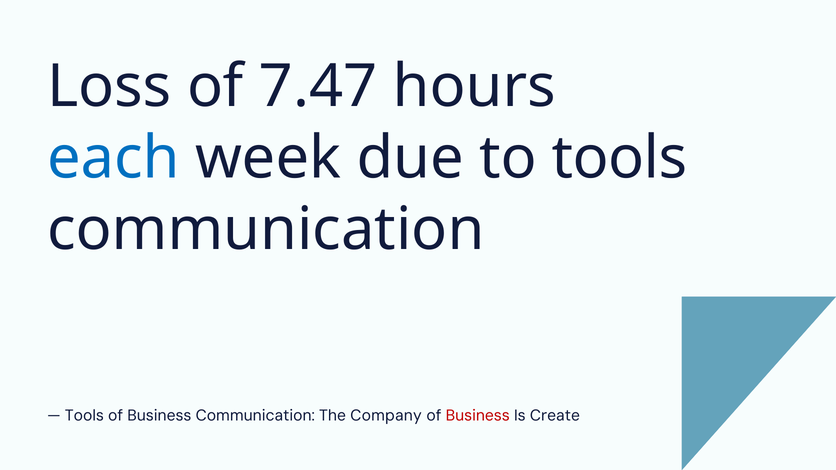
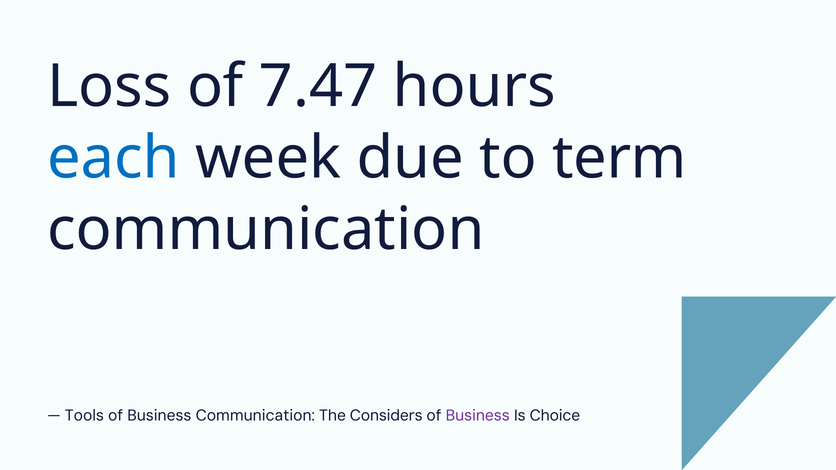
to tools: tools -> term
Company: Company -> Considers
Business at (478, 416) colour: red -> purple
Create: Create -> Choice
